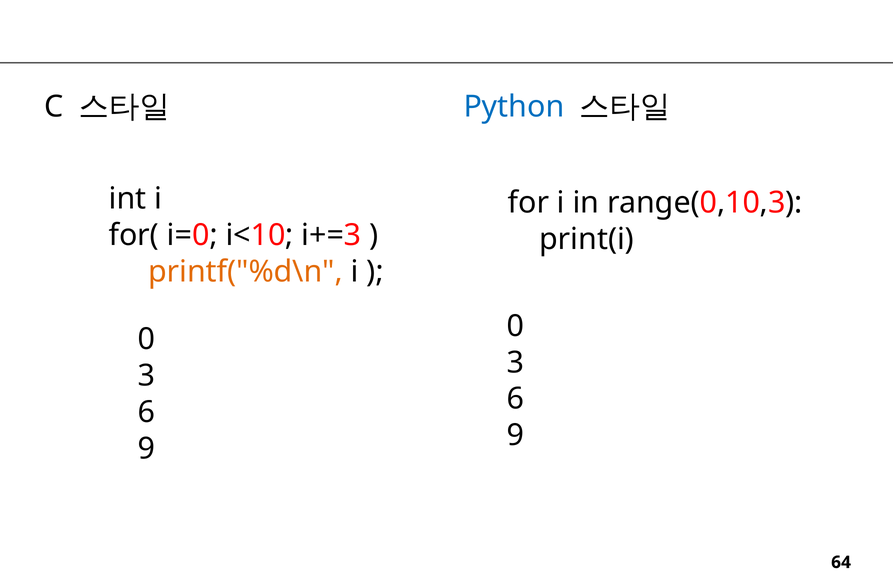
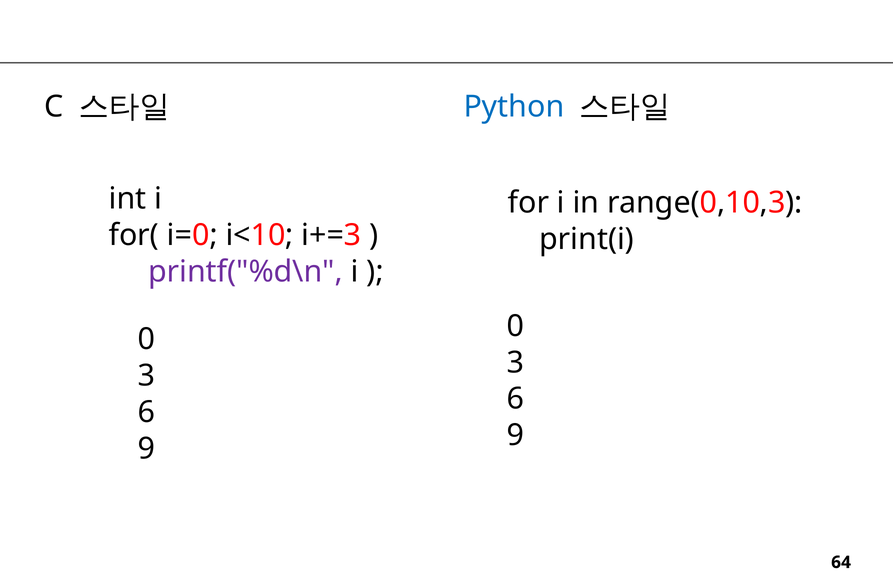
printf("%d\n colour: orange -> purple
